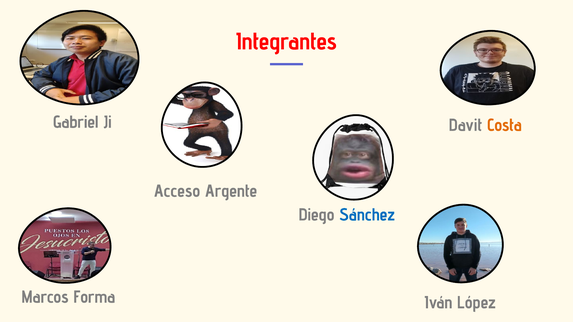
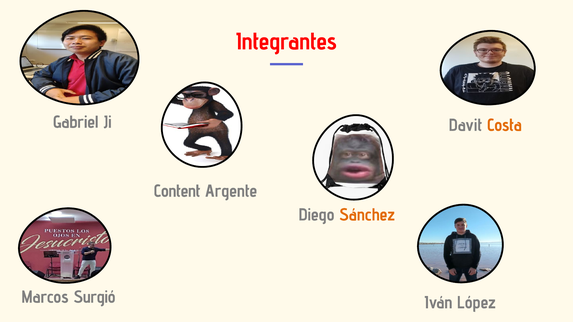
Acceso: Acceso -> Content
Sánchez colour: blue -> orange
Forma: Forma -> Surgió
